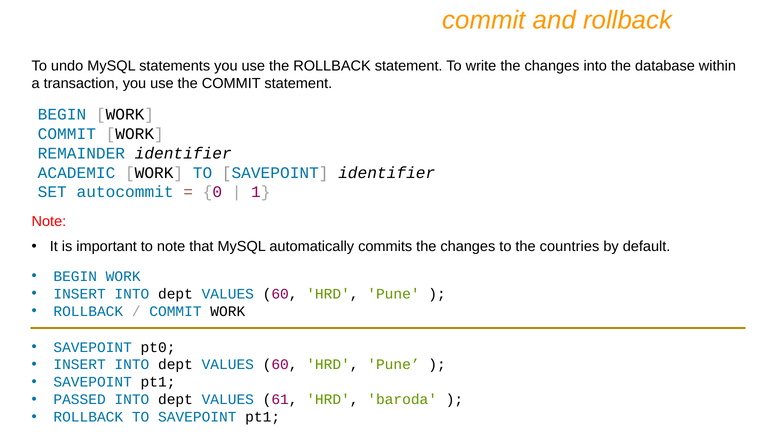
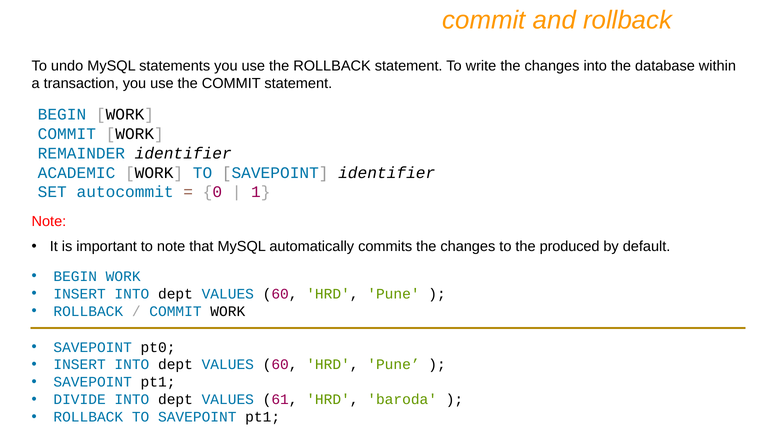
countries: countries -> produced
PASSED: PASSED -> DIVIDE
